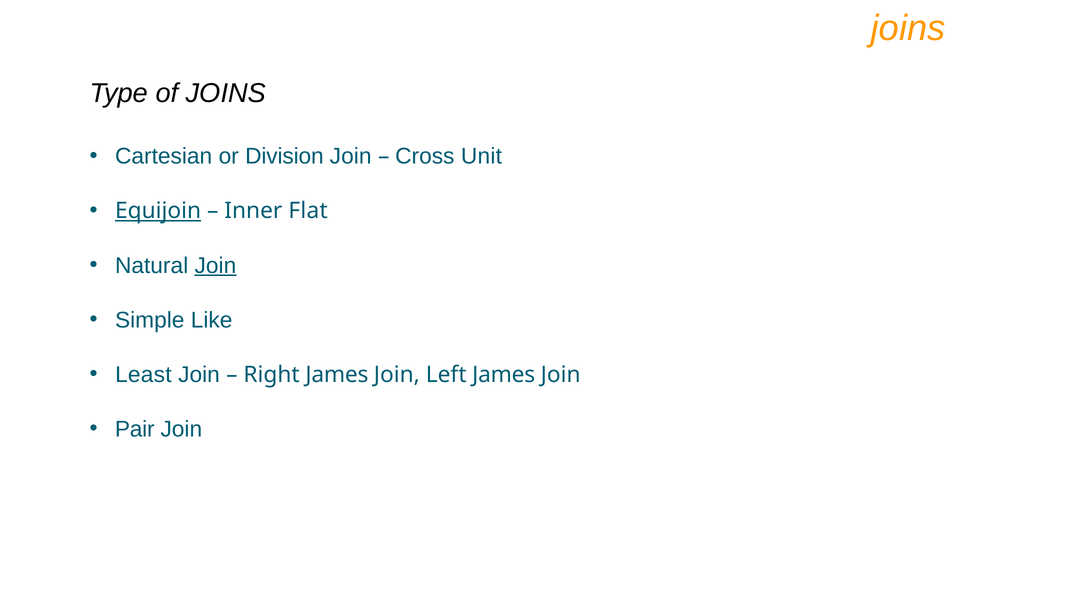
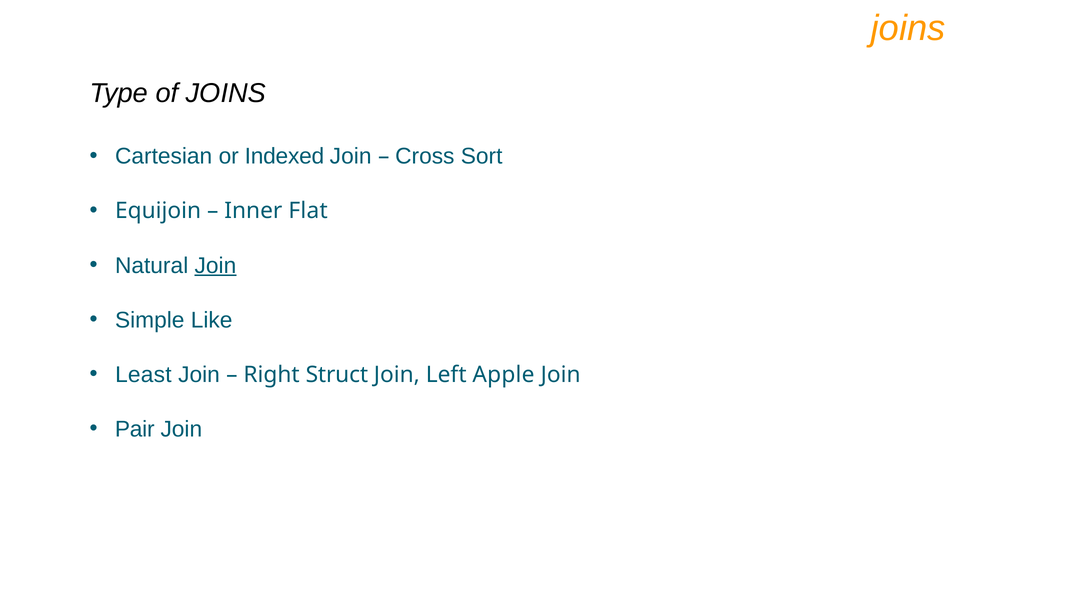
Division: Division -> Indexed
Unit: Unit -> Sort
Equijoin underline: present -> none
Right James: James -> Struct
Left James: James -> Apple
